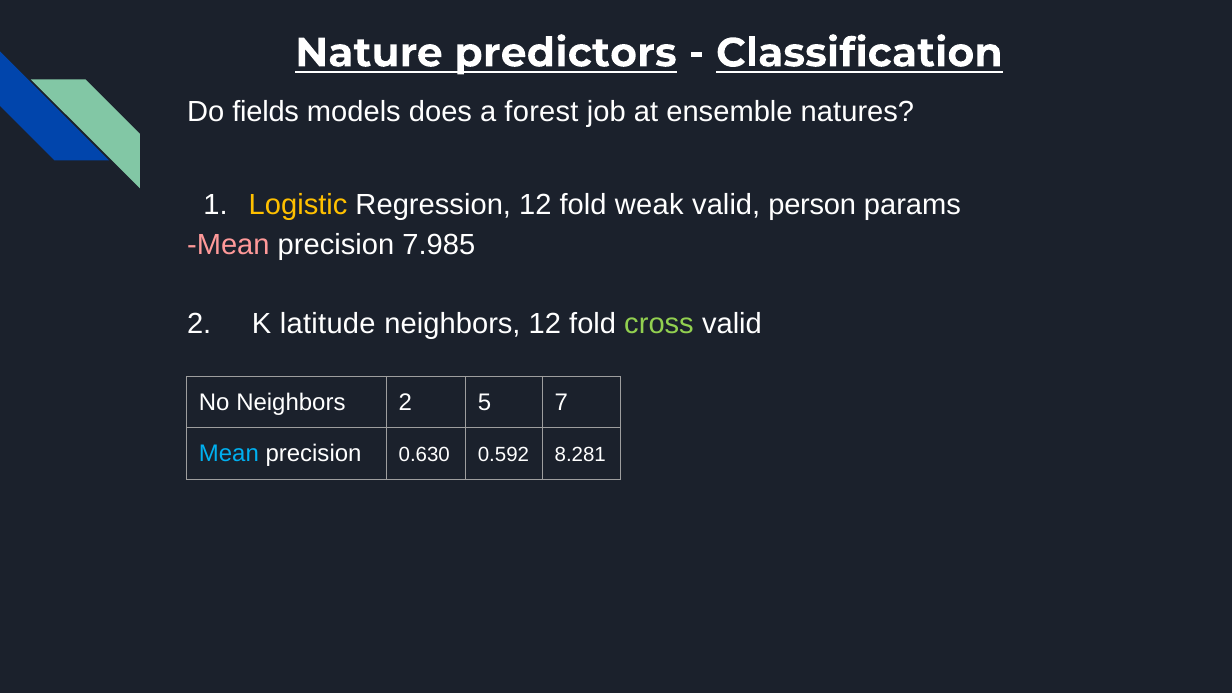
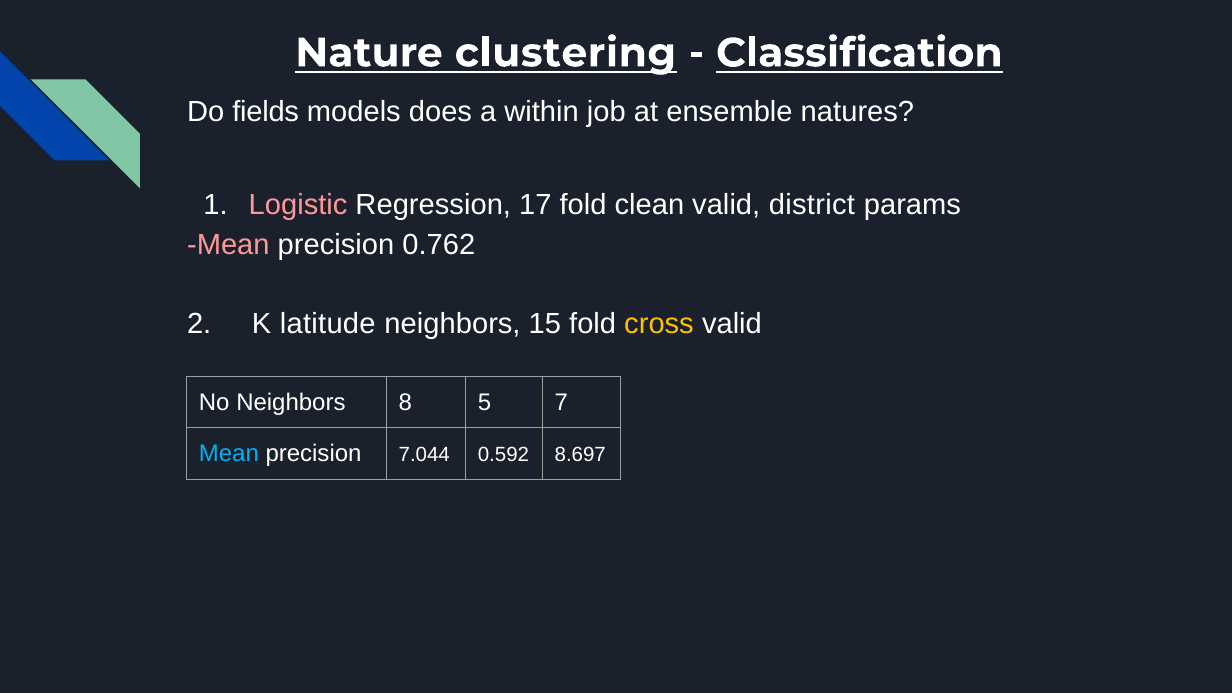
predictors: predictors -> clustering
forest: forest -> within
Logistic colour: yellow -> pink
Regression 12: 12 -> 17
weak: weak -> clean
person: person -> district
7.985: 7.985 -> 0.762
neighbors 12: 12 -> 15
cross colour: light green -> yellow
Neighbors 2: 2 -> 8
0.630: 0.630 -> 7.044
8.281: 8.281 -> 8.697
